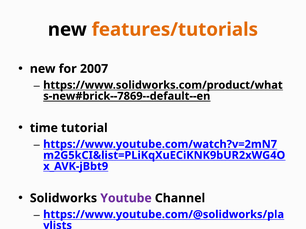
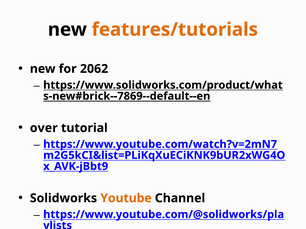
2007: 2007 -> 2062
time: time -> over
Youtube colour: purple -> orange
